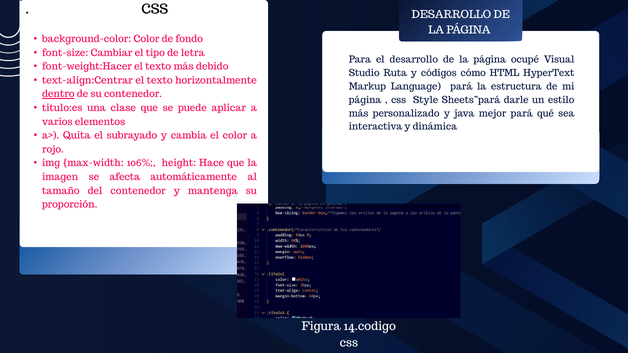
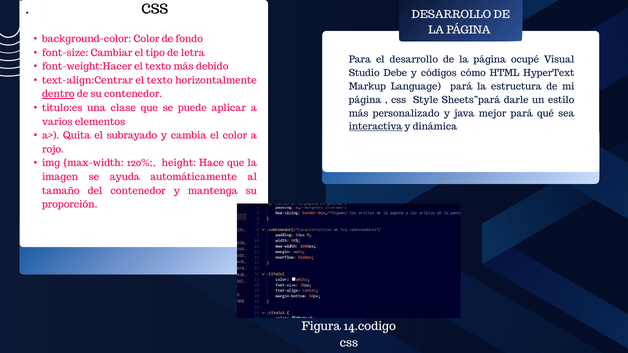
Ruta: Ruta -> Debe
interactiva underline: none -> present
106%: 106% -> 120%
afecta: afecta -> ayuda
